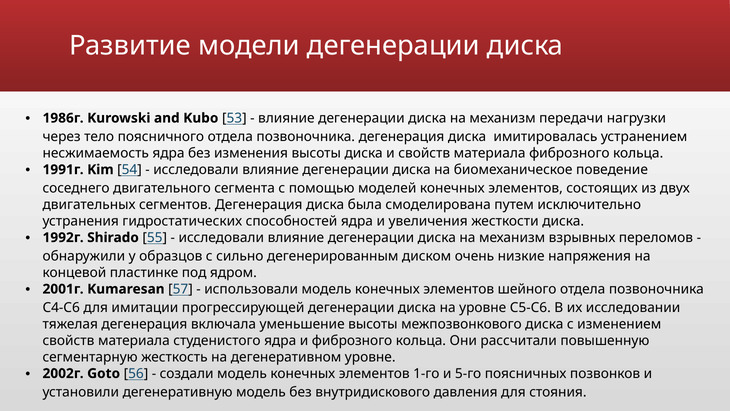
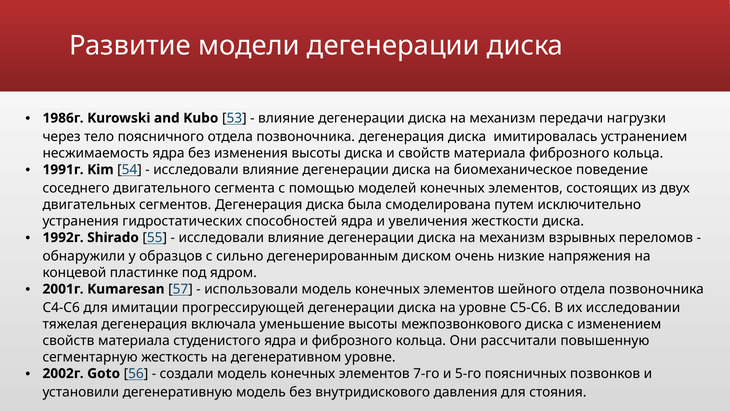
1-го: 1-го -> 7-го
